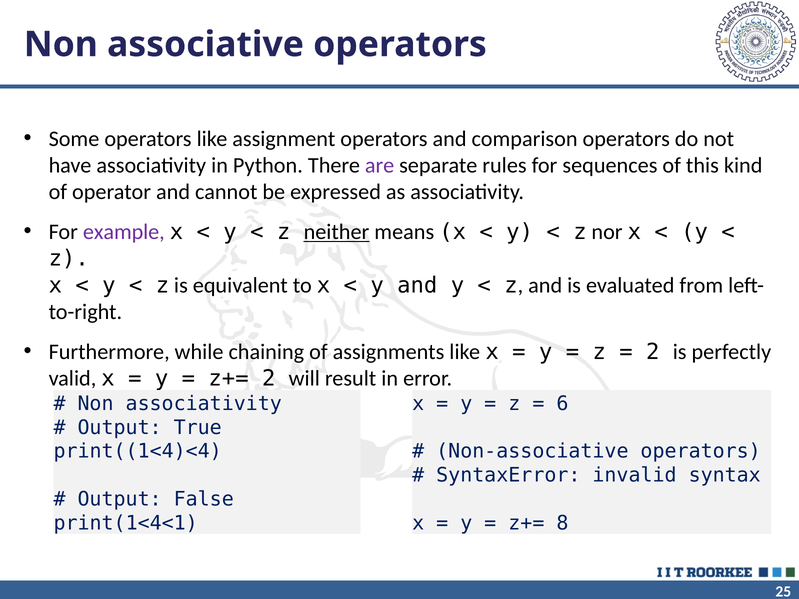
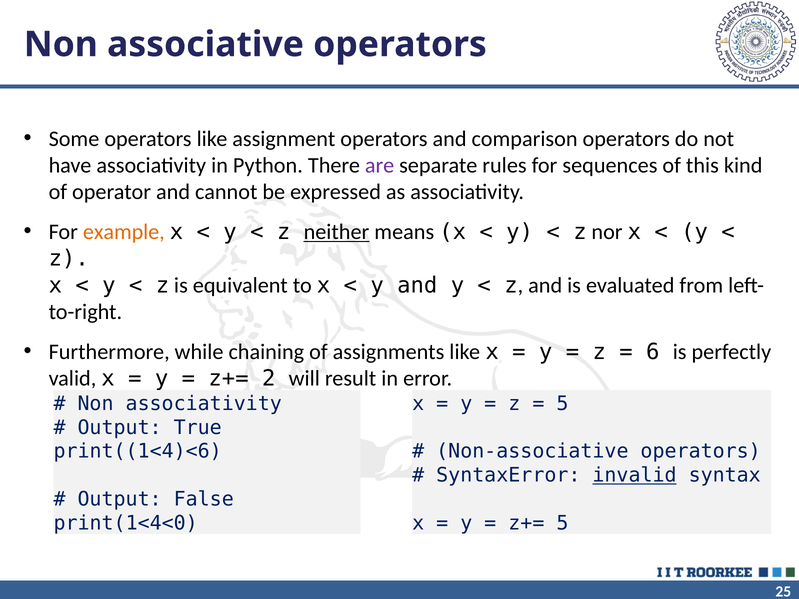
example colour: purple -> orange
2 at (653, 352): 2 -> 6
6 at (562, 404): 6 -> 5
print((1<4)<4: print((1<4)<4 -> print((1<4)<6
invalid underline: none -> present
print(1<4<1: print(1<4<1 -> print(1<4<0
z+= 8: 8 -> 5
